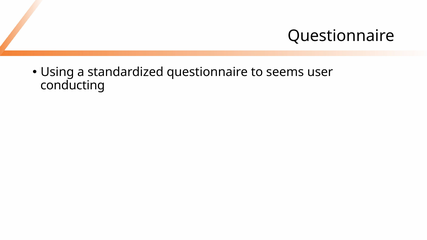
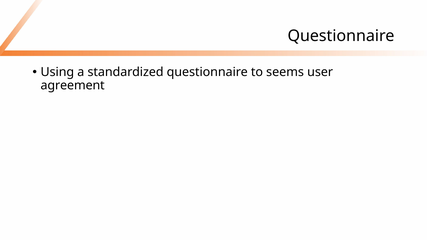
conducting: conducting -> agreement
